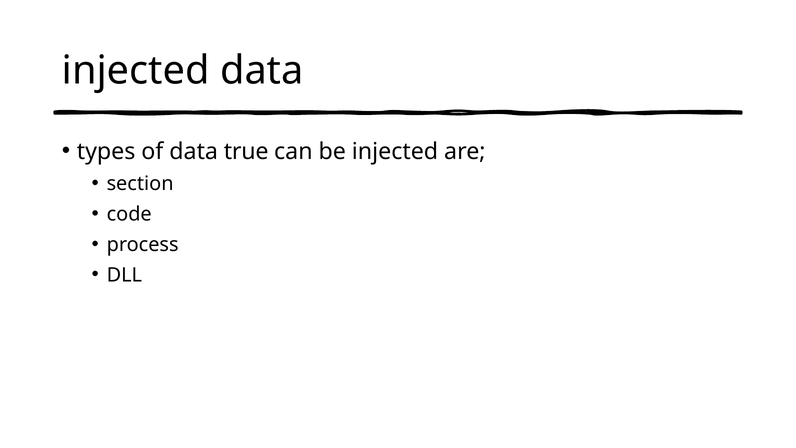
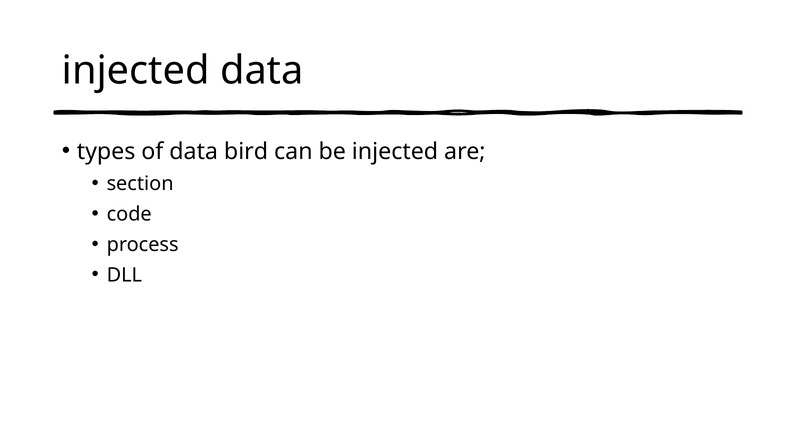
true: true -> bird
